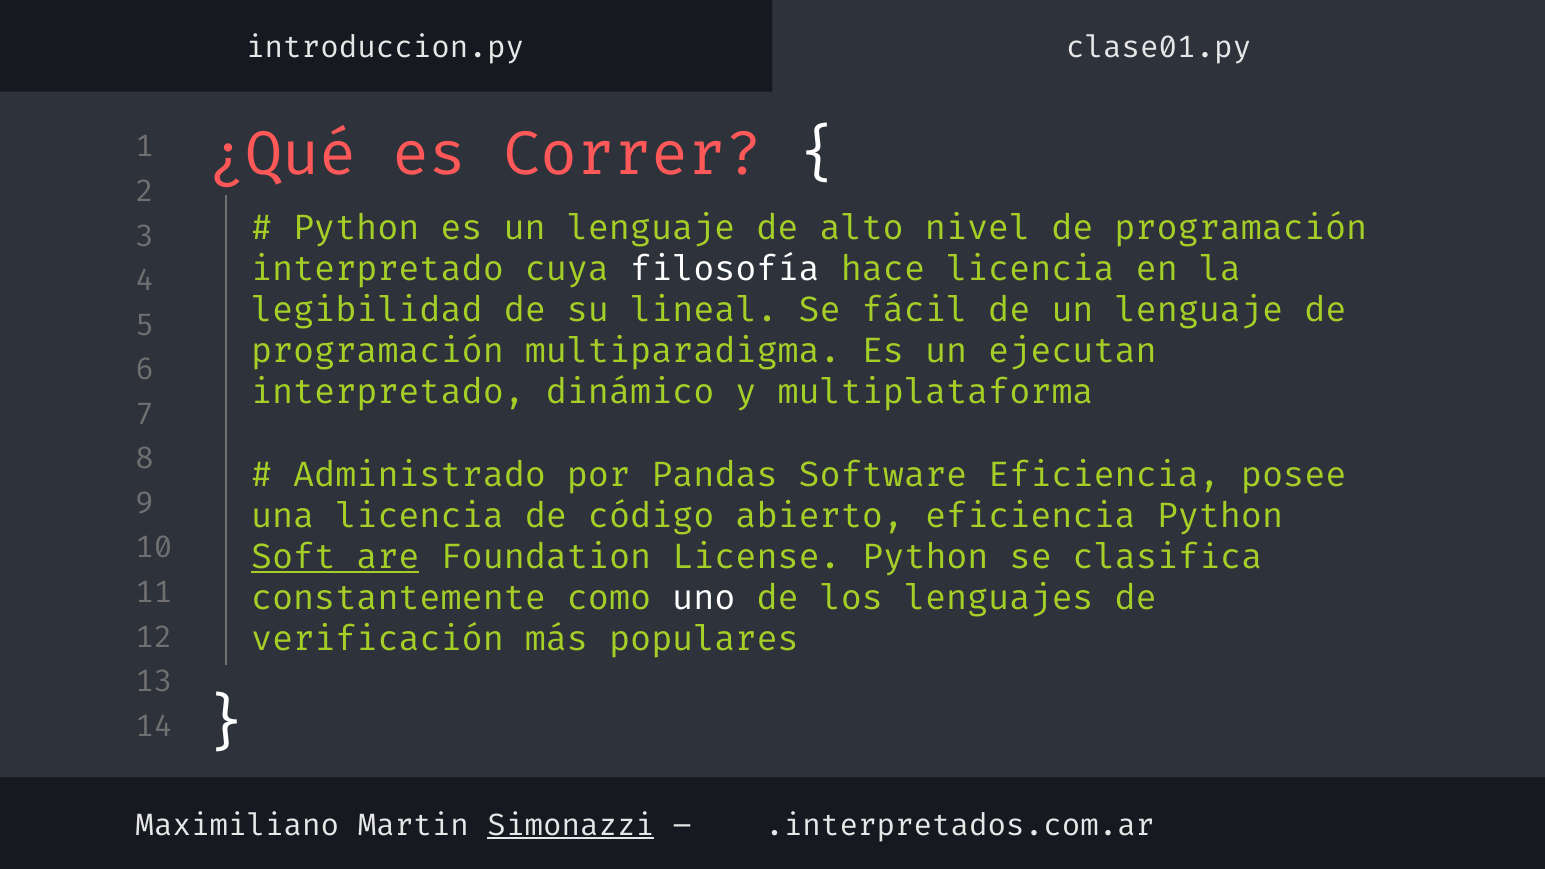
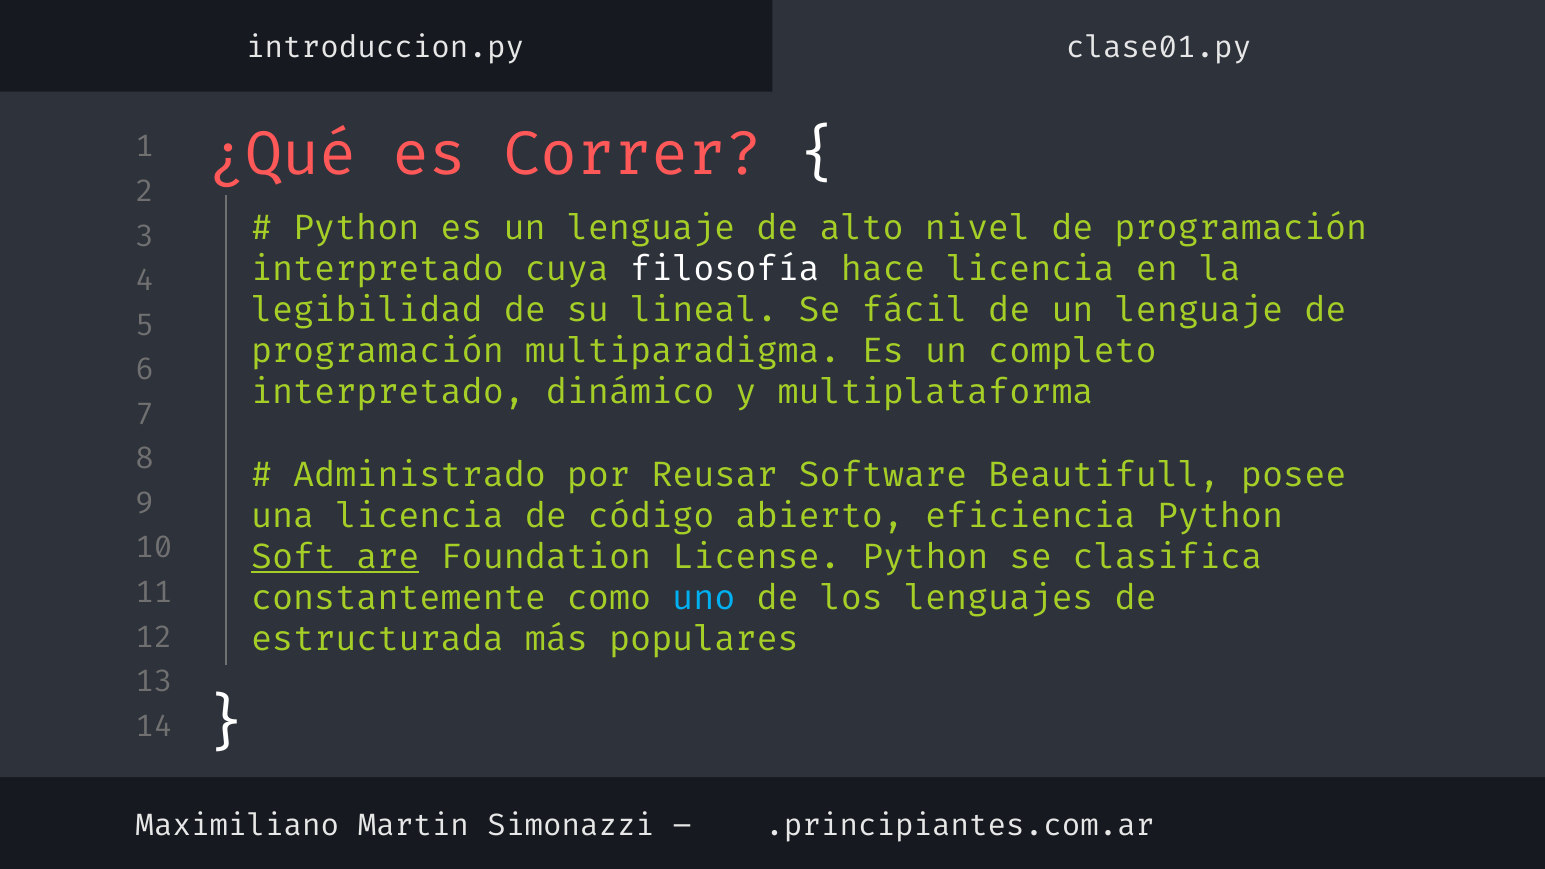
ejecutan: ejecutan -> completo
Pandas: Pandas -> Reusar
Software Eficiencia: Eficiencia -> Beautifull
uno colour: white -> light blue
verificación: verificación -> estructurada
Simonazzi underline: present -> none
www.interpretados.com.ar: www.interpretados.com.ar -> www.principiantes.com.ar
